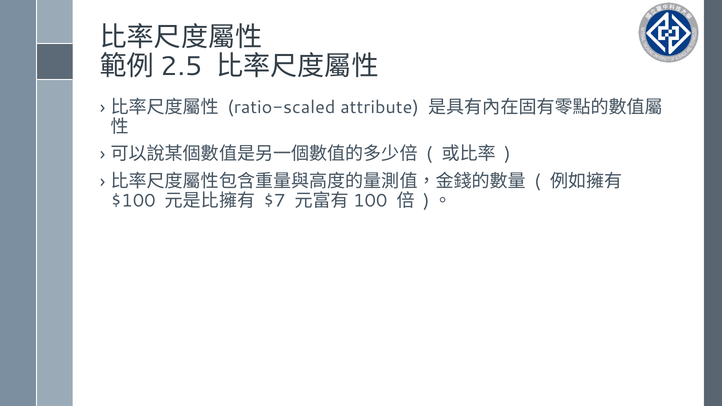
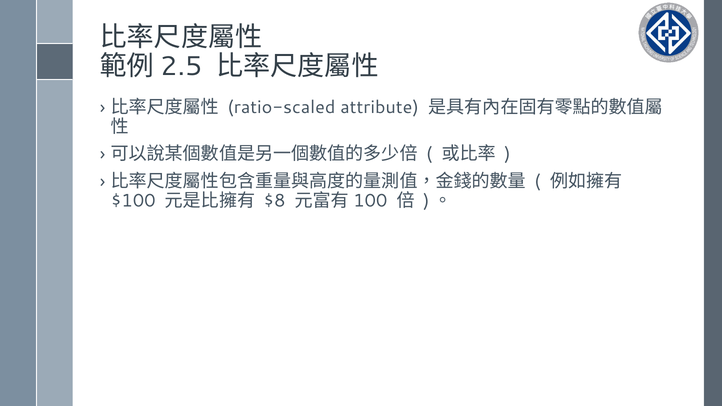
$7: $7 -> $8
